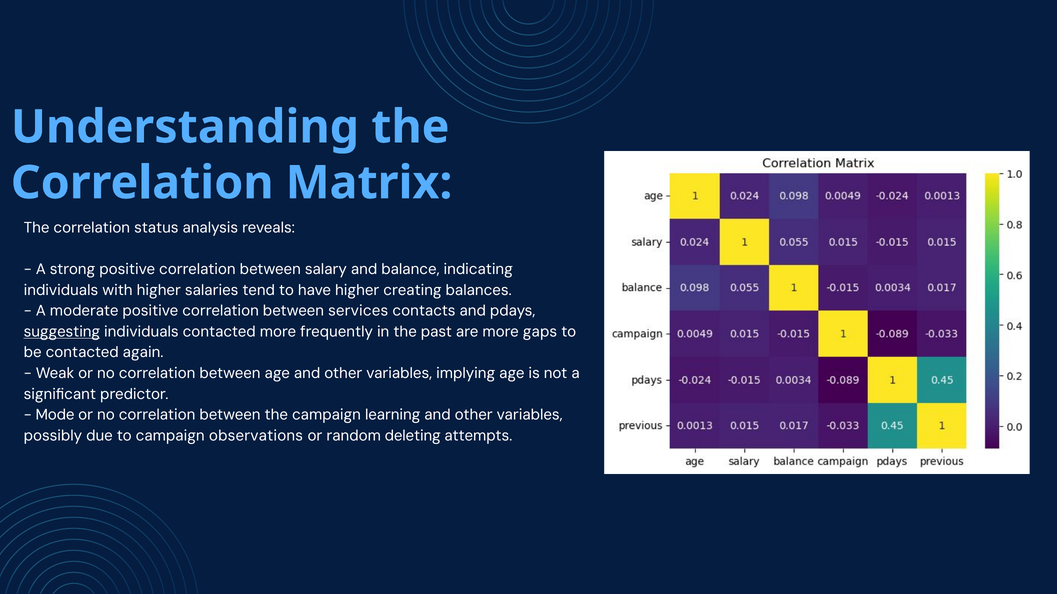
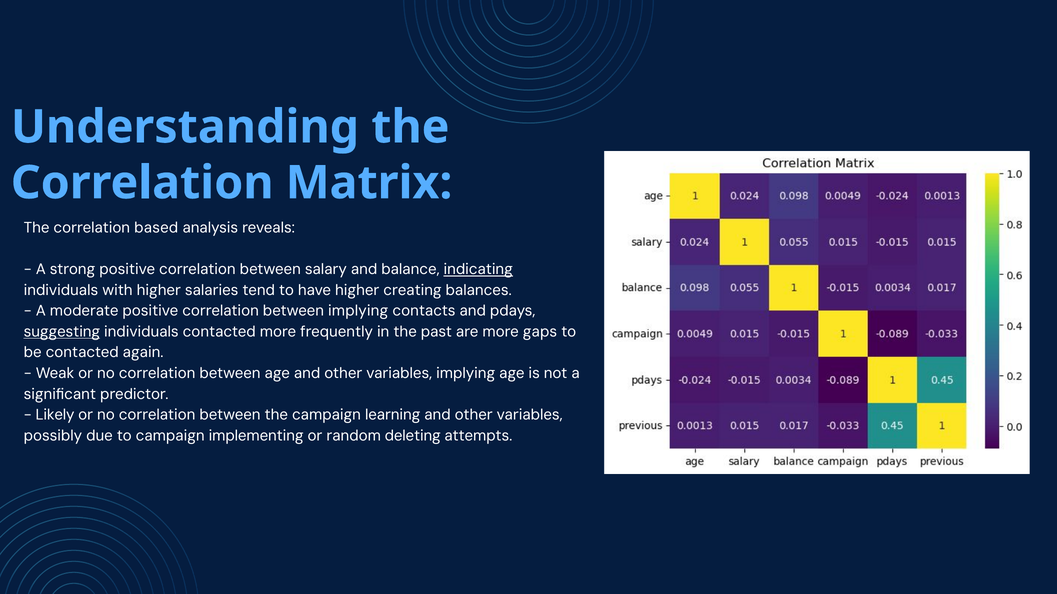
status: status -> based
indicating underline: none -> present
between services: services -> implying
Mode: Mode -> Likely
observations: observations -> implementing
